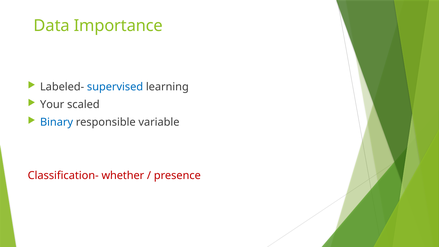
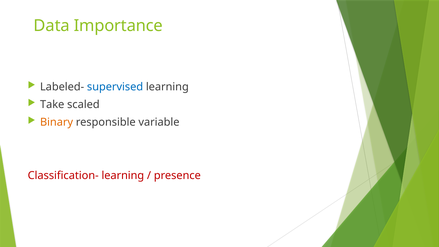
Your: Your -> Take
Binary colour: blue -> orange
Classification- whether: whether -> learning
